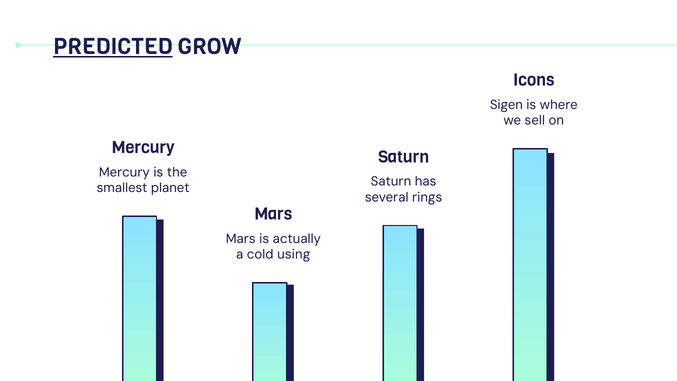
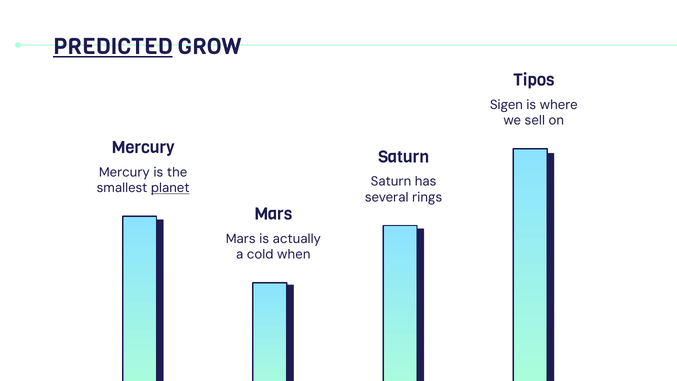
Icons: Icons -> Tipos
planet underline: none -> present
using: using -> when
